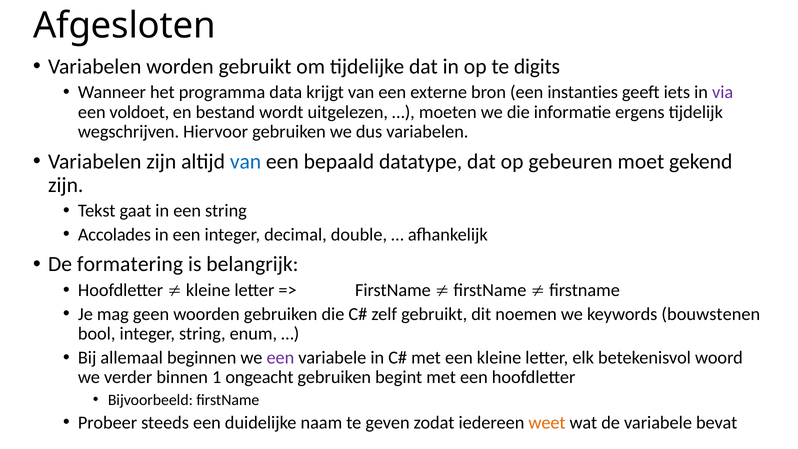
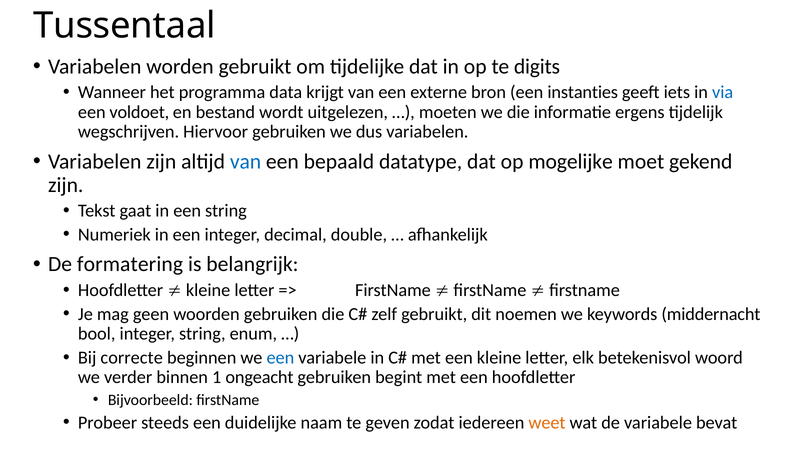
Afgesloten: Afgesloten -> Tussentaal
via colour: purple -> blue
gebeuren: gebeuren -> mogelijke
Accolades: Accolades -> Numeriek
bouwstenen: bouwstenen -> middernacht
allemaal: allemaal -> correcte
een at (280, 358) colour: purple -> blue
